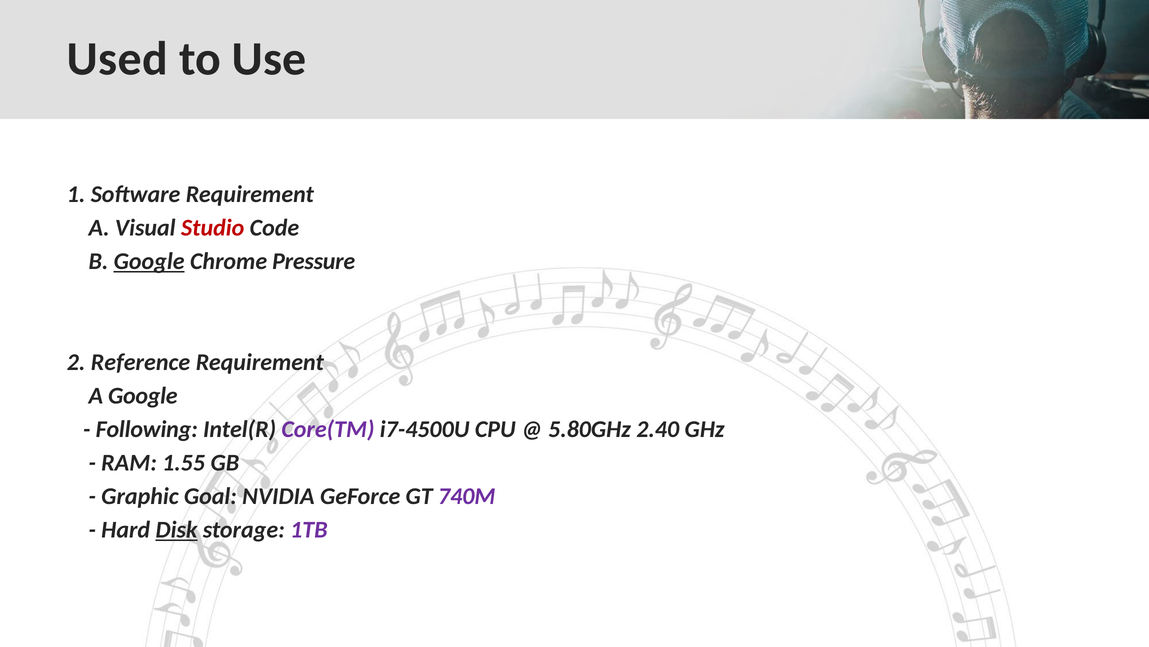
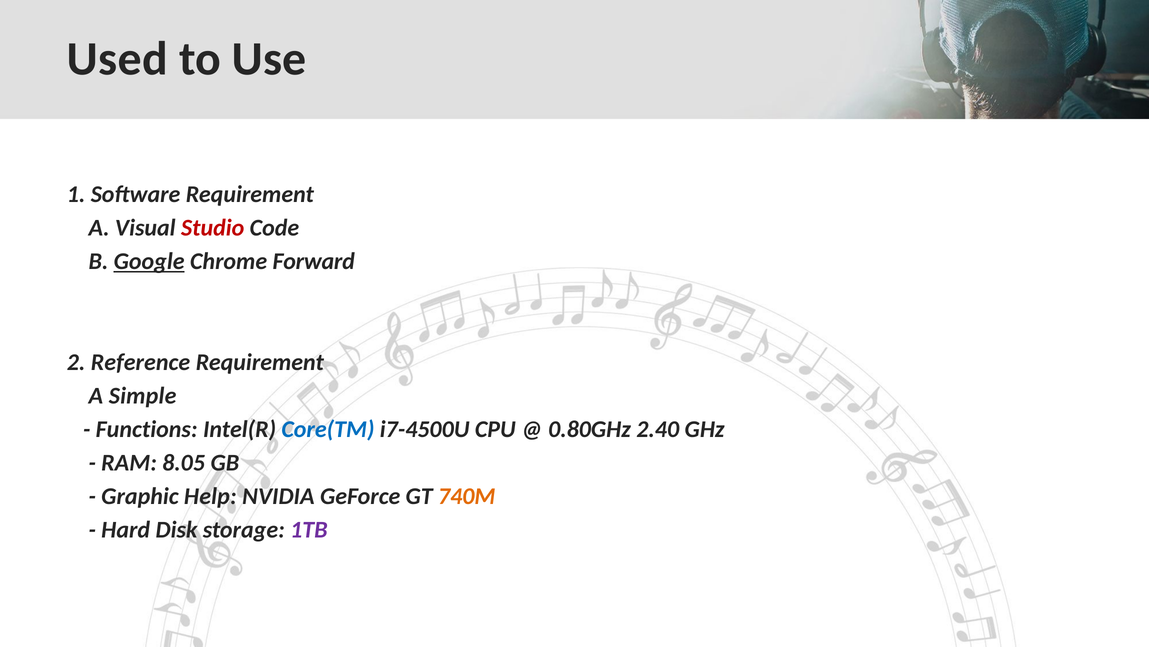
Pressure: Pressure -> Forward
A Google: Google -> Simple
Following: Following -> Functions
Core(TM colour: purple -> blue
5.80GHz: 5.80GHz -> 0.80GHz
1.55: 1.55 -> 8.05
Goal: Goal -> Help
740M colour: purple -> orange
Disk underline: present -> none
